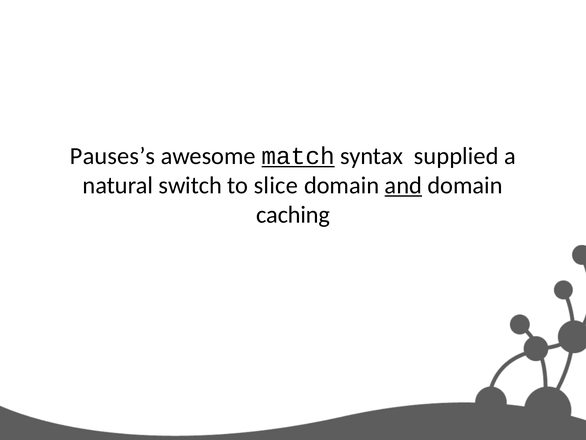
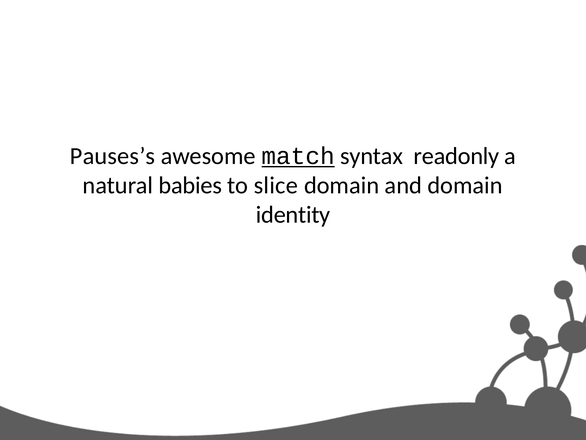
supplied: supplied -> readonly
switch: switch -> babies
and underline: present -> none
caching: caching -> identity
